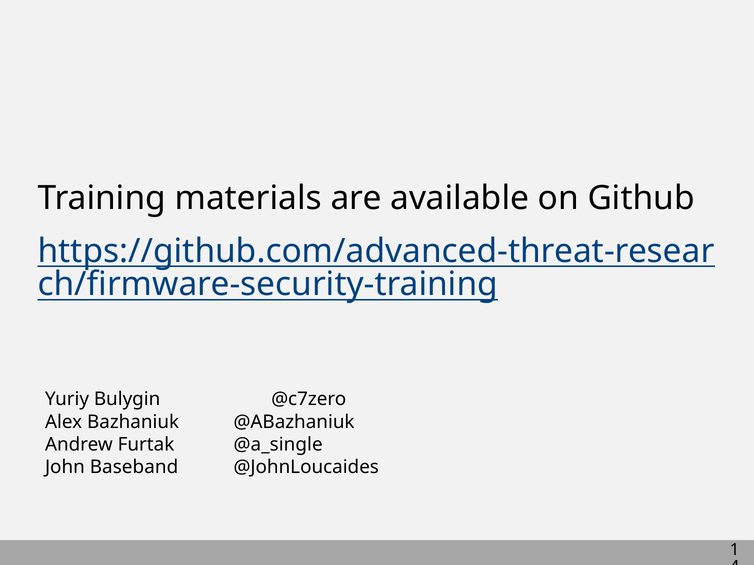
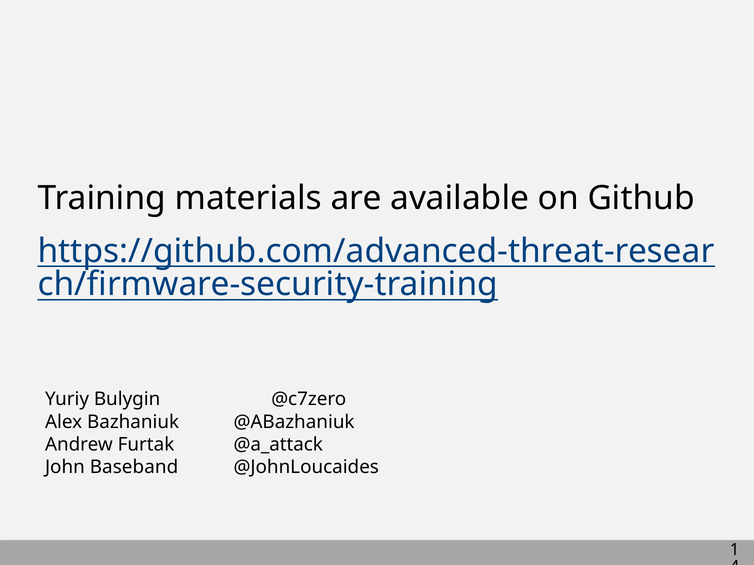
@a_single: @a_single -> @a_attack
